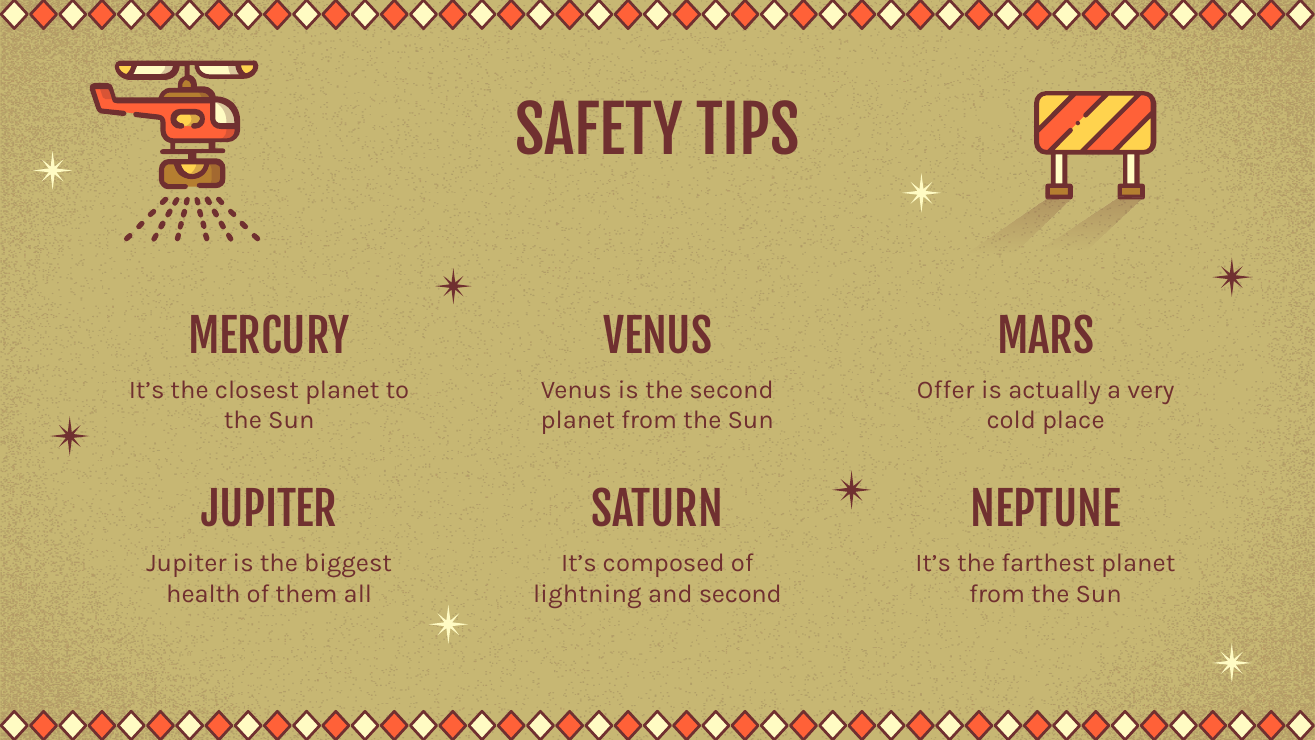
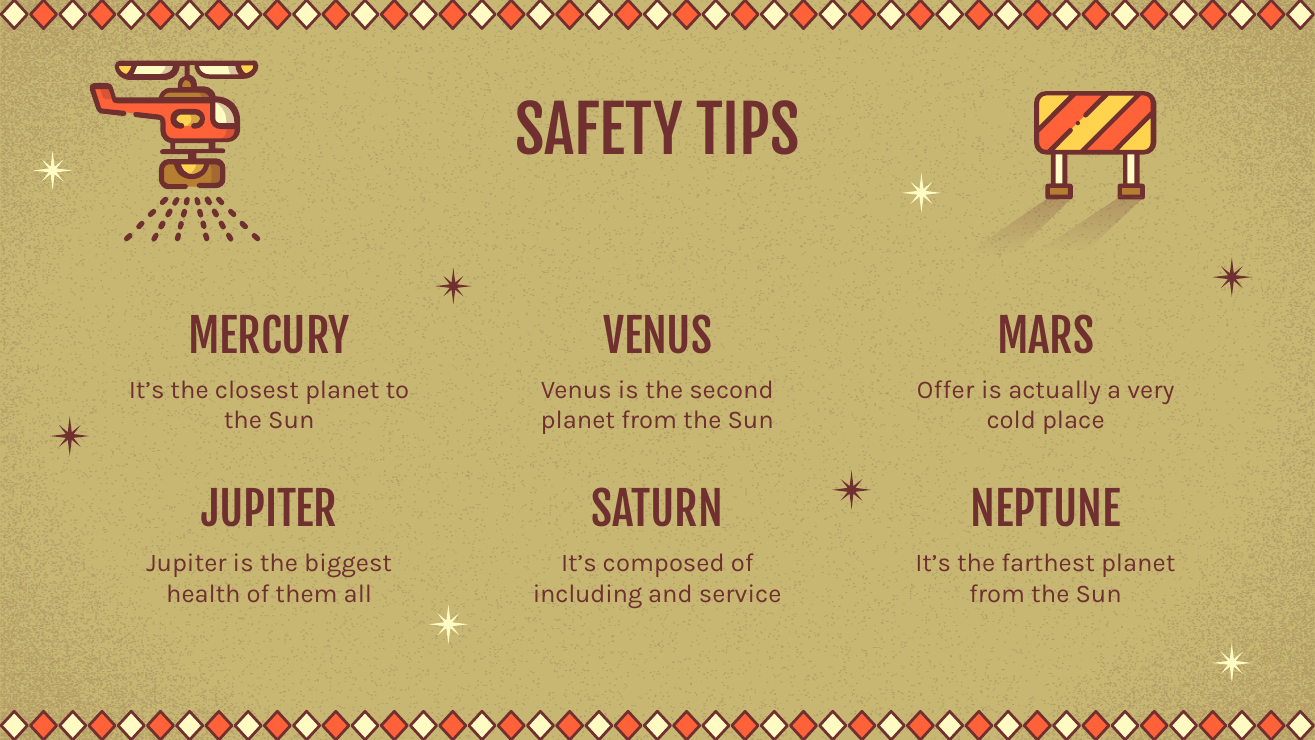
lightning: lightning -> including
and second: second -> service
